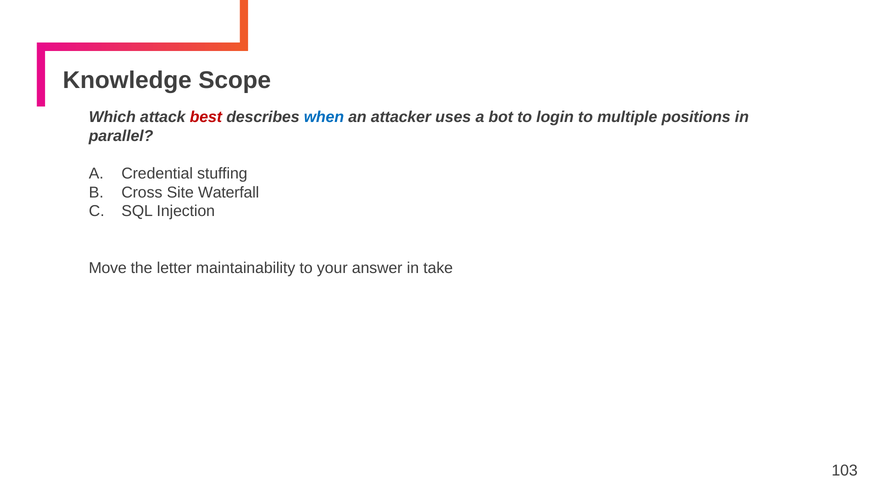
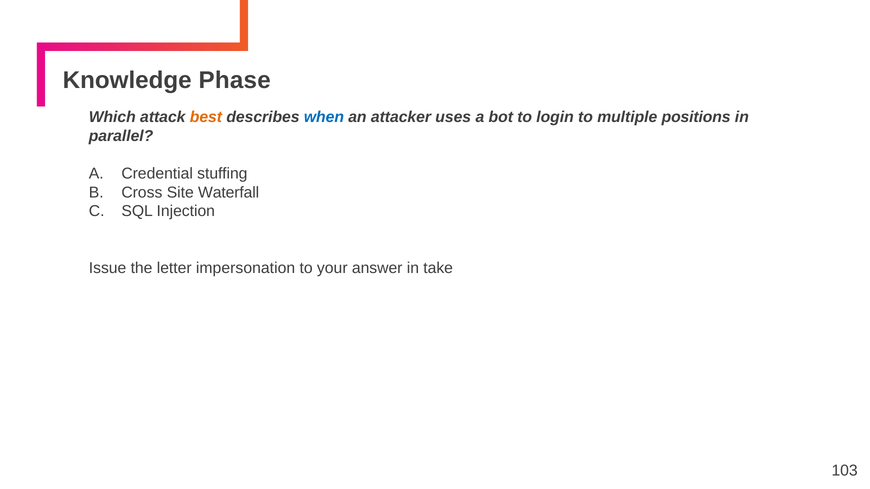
Scope: Scope -> Phase
best colour: red -> orange
Move: Move -> Issue
maintainability: maintainability -> impersonation
